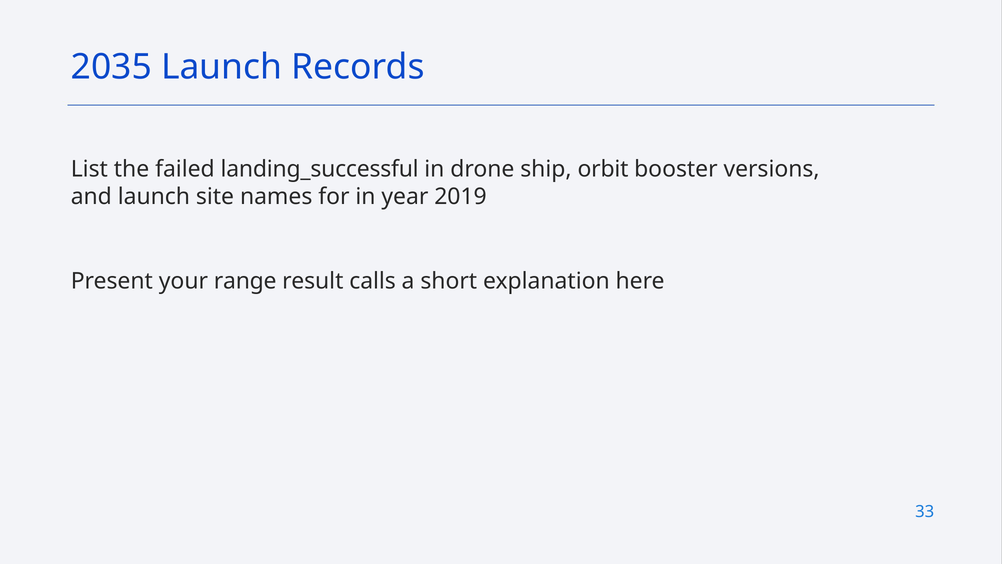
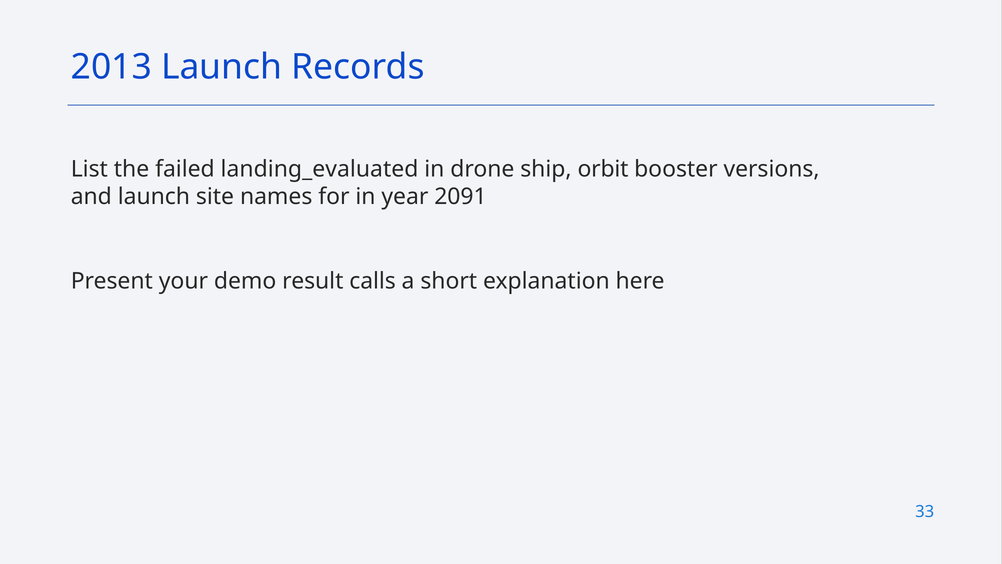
2035: 2035 -> 2013
landing_successful: landing_successful -> landing_evaluated
2019: 2019 -> 2091
range: range -> demo
